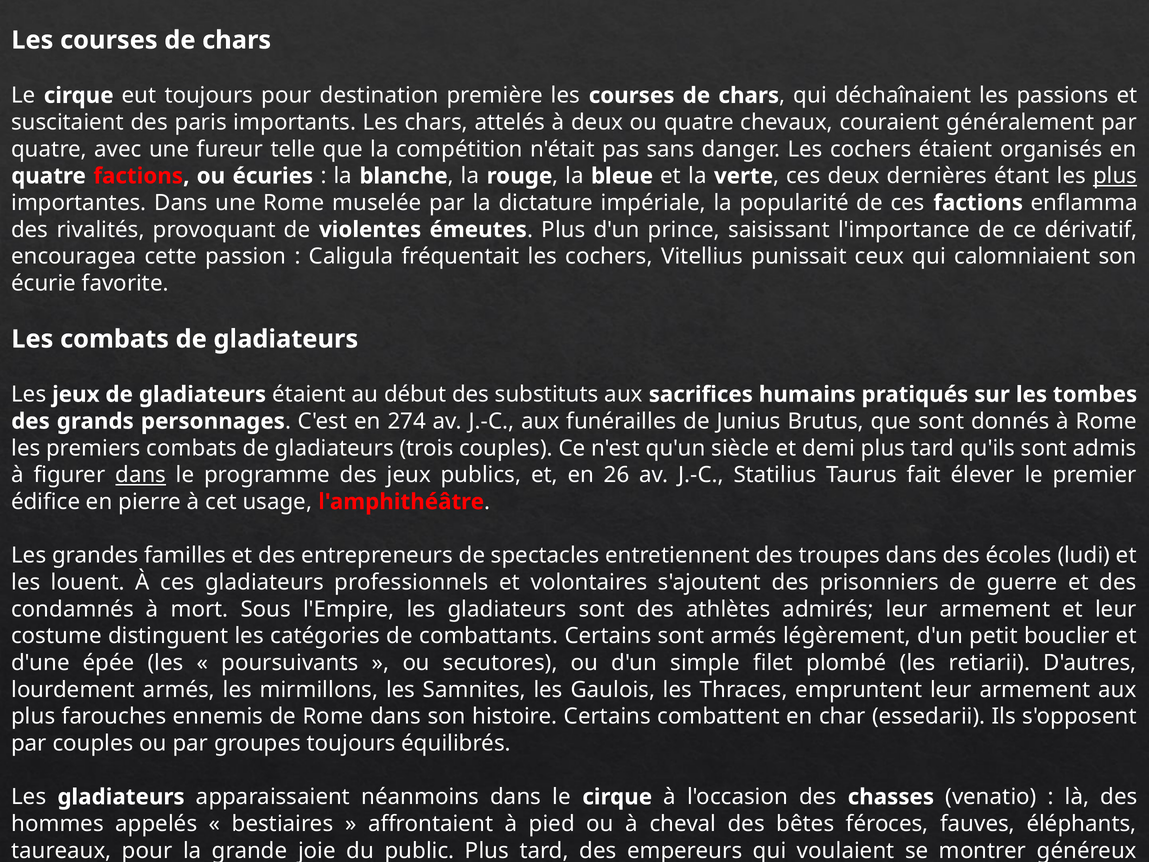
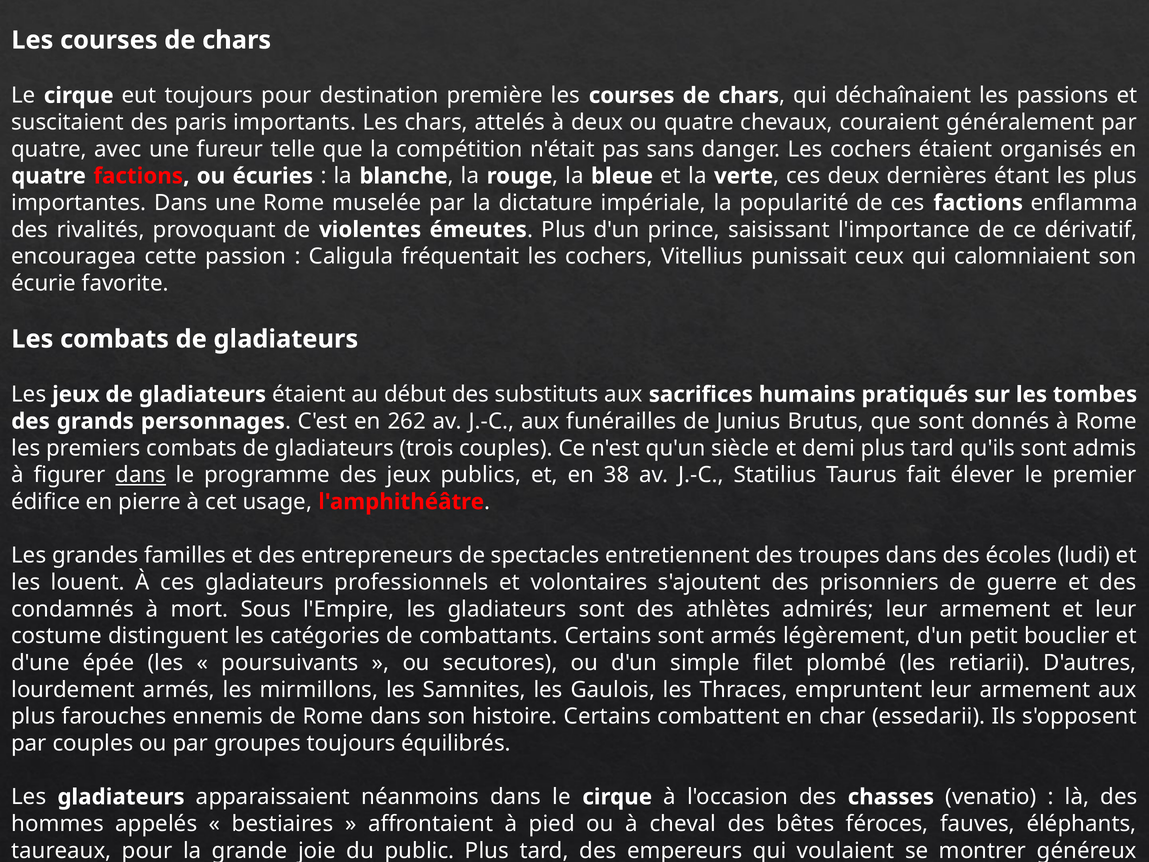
plus at (1115, 176) underline: present -> none
274: 274 -> 262
26: 26 -> 38
